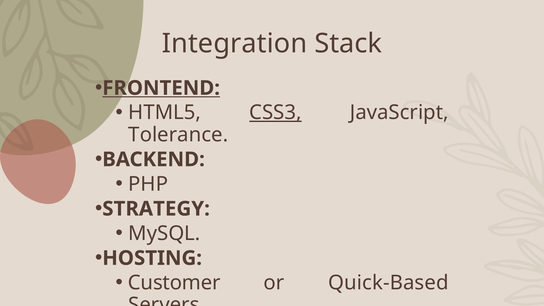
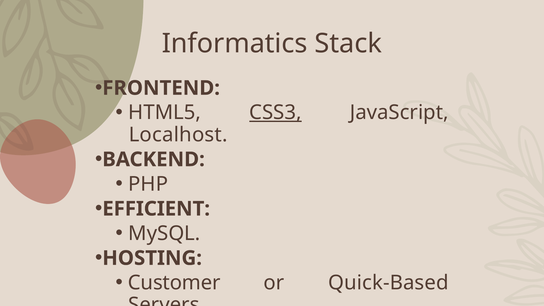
Integration: Integration -> Informatics
FRONTEND underline: present -> none
Tolerance: Tolerance -> Localhost
STRATEGY: STRATEGY -> EFFICIENT
